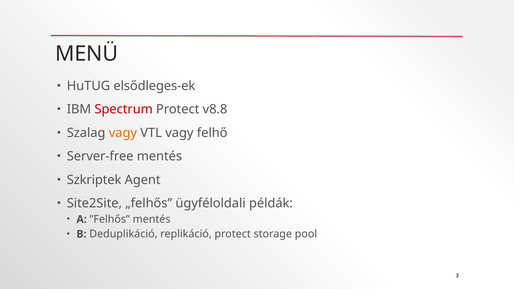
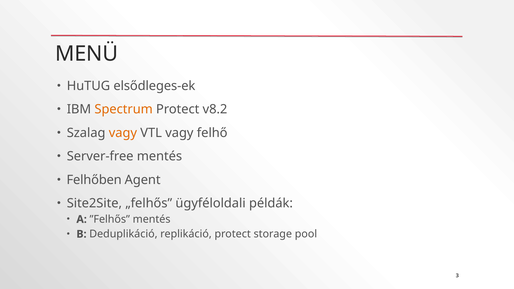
Spectrum colour: red -> orange
v8.8: v8.8 -> v8.2
Szkriptek: Szkriptek -> Felhőben
